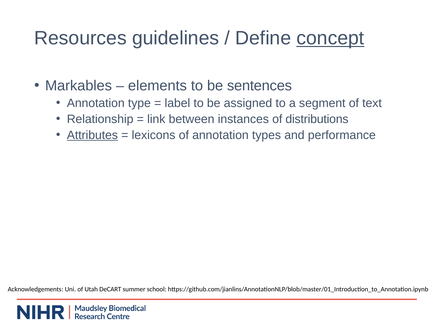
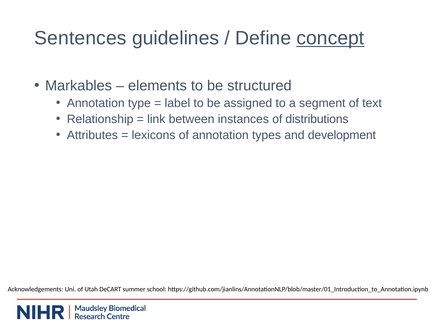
Resources: Resources -> Sentences
sentences: sentences -> structured
Attributes underline: present -> none
performance: performance -> development
